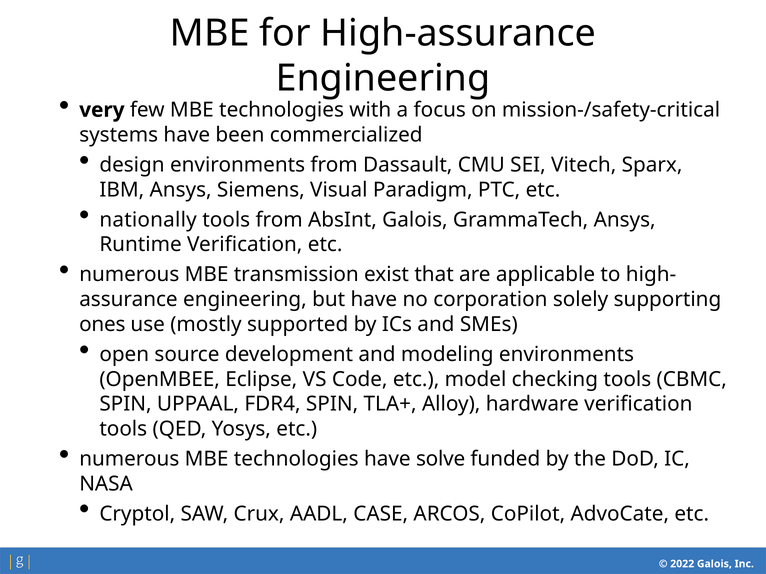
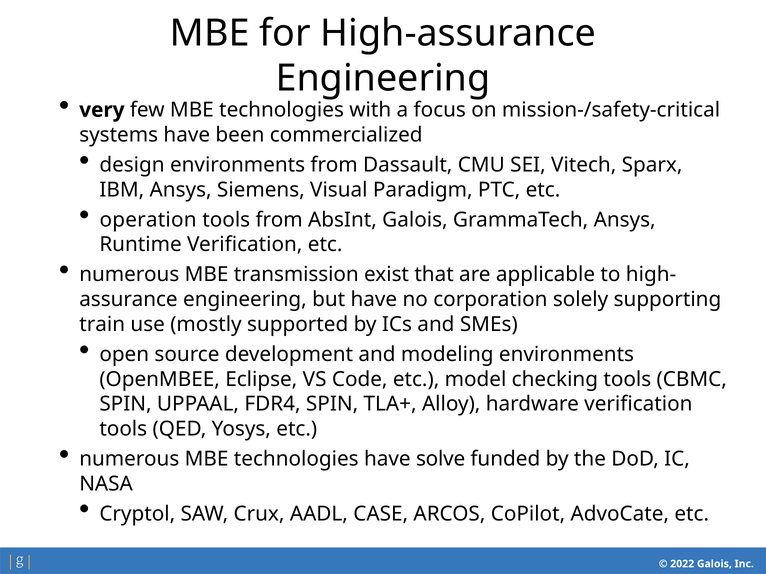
nationally: nationally -> operation
ones: ones -> train
